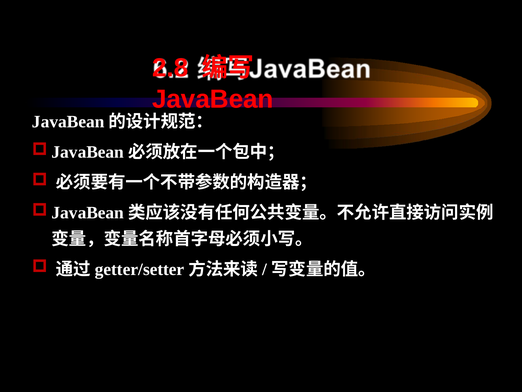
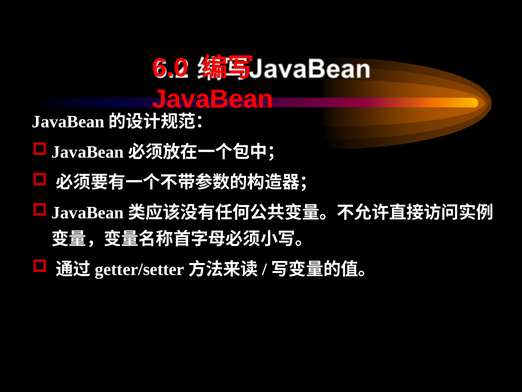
2.8: 2.8 -> 6.0
